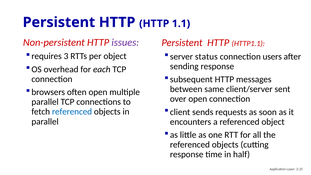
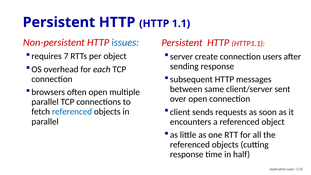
issues colour: purple -> blue
3: 3 -> 7
status: status -> create
